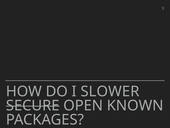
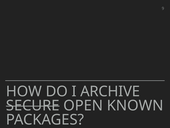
SLOWER: SLOWER -> ARCHIVE
